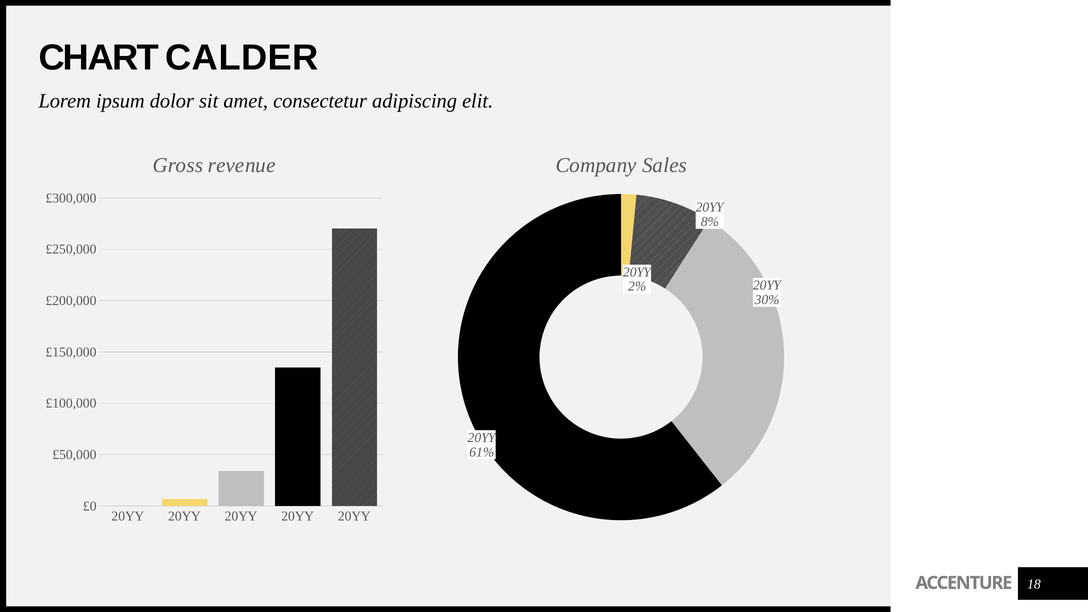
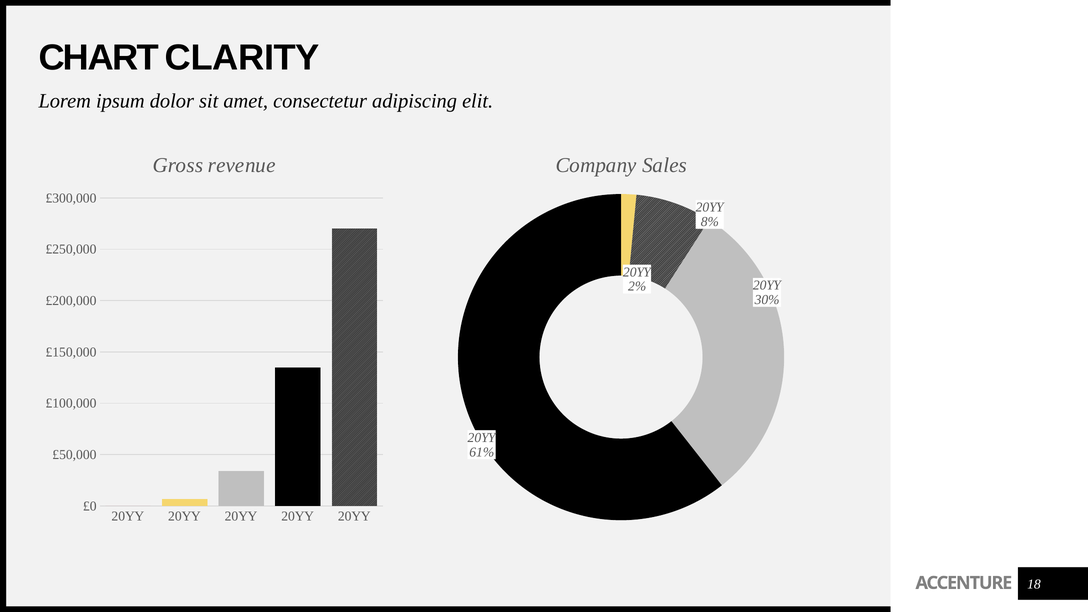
CALDER: CALDER -> CLARITY
